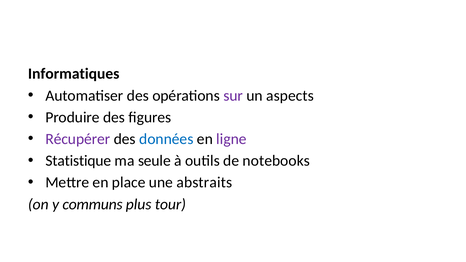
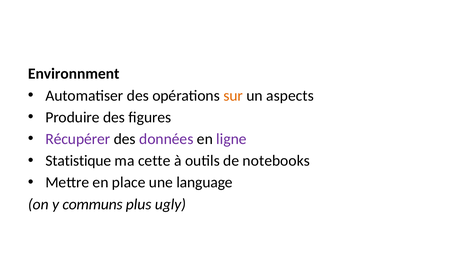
Informatiques: Informatiques -> Environnment
sur colour: purple -> orange
données colour: blue -> purple
seule: seule -> cette
abstraits: abstraits -> language
tour: tour -> ugly
